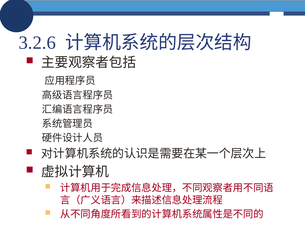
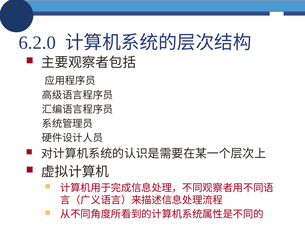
3.2.6: 3.2.6 -> 6.2.0
